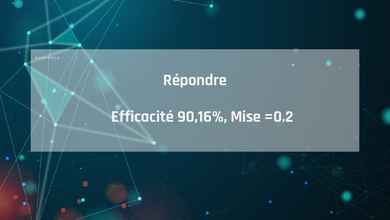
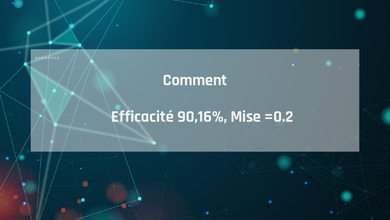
Répondre: Répondre -> Comment
